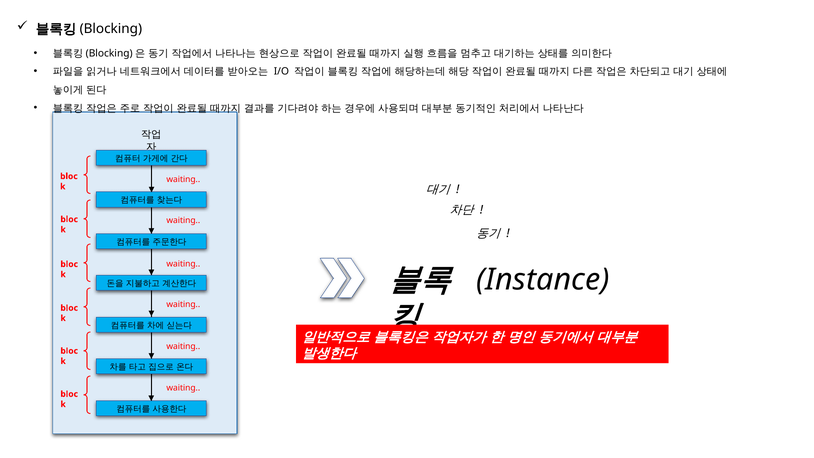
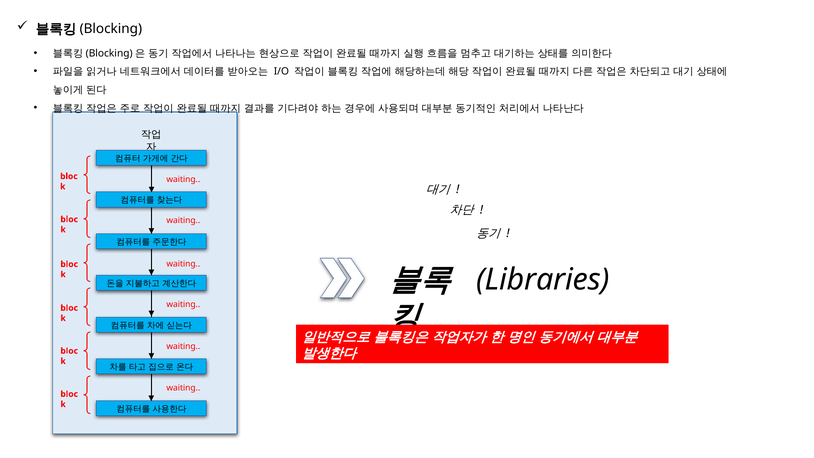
Instance: Instance -> Libraries
